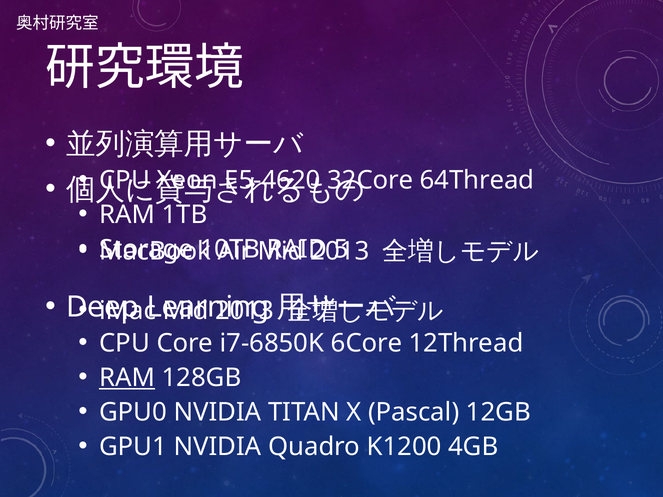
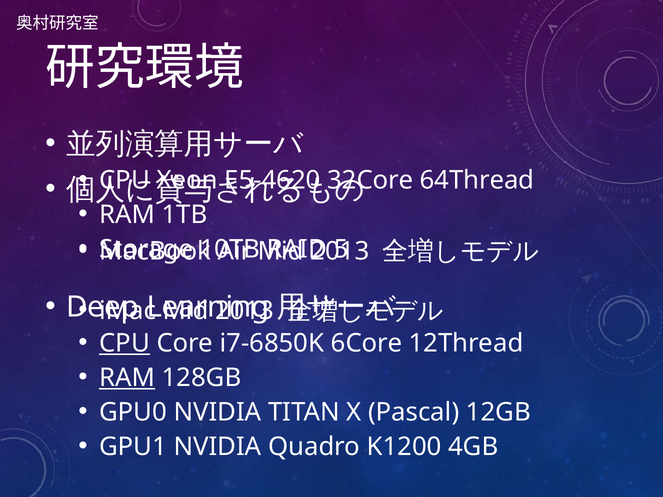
CPU at (125, 344) underline: none -> present
